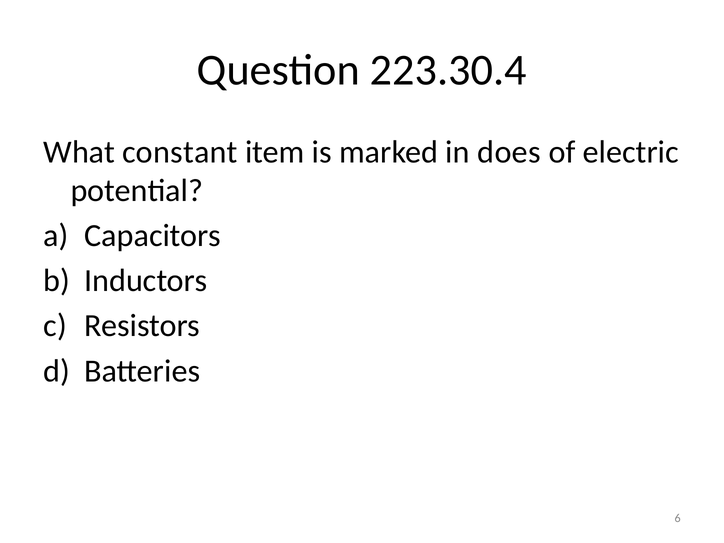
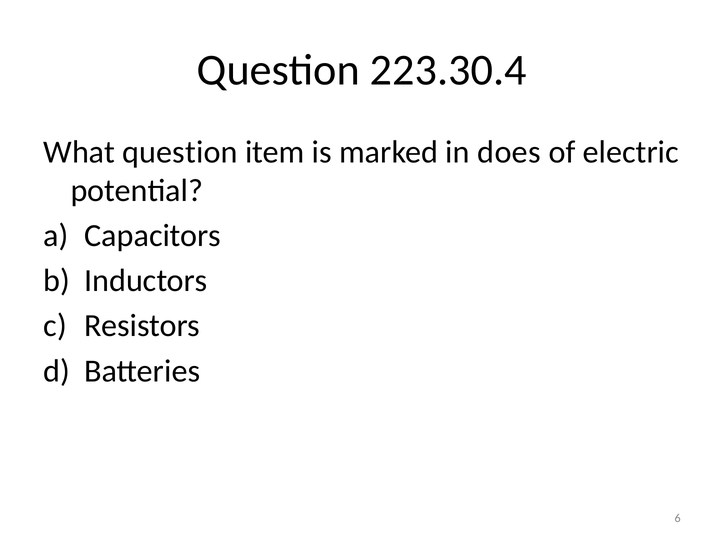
What constant: constant -> question
